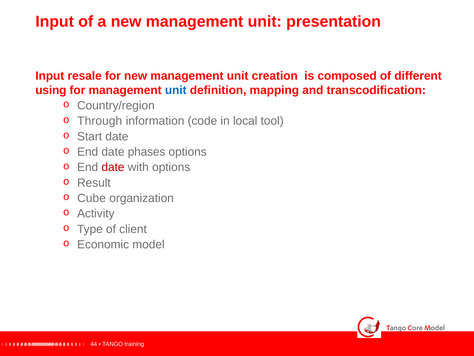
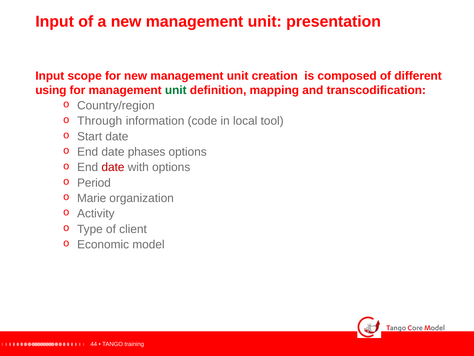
resale: resale -> scope
unit at (176, 90) colour: blue -> green
Result: Result -> Period
Cube: Cube -> Marie
